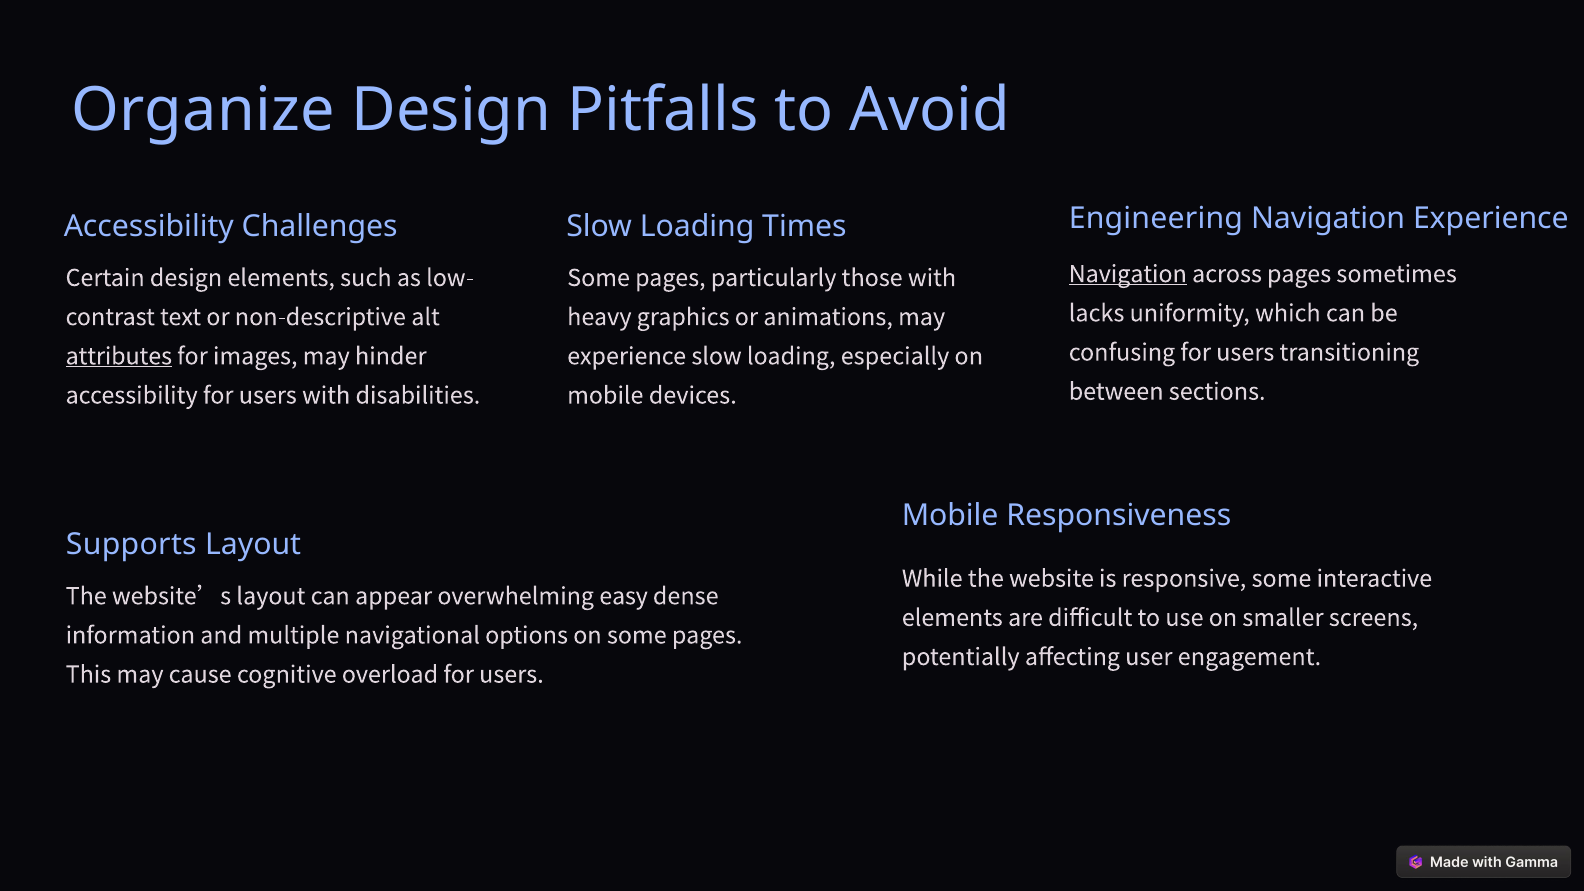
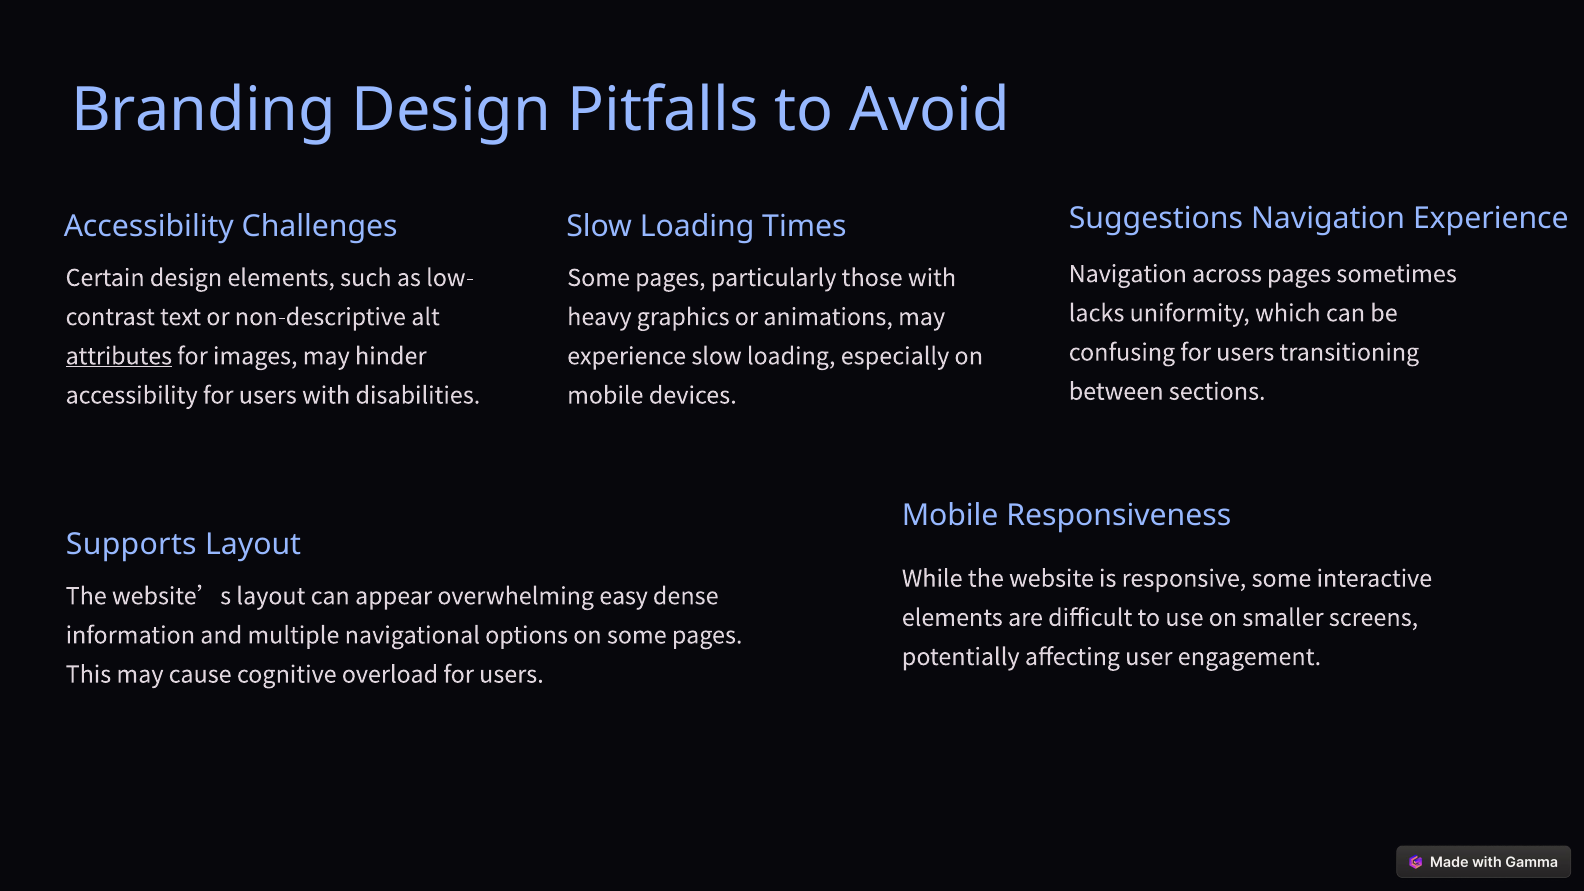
Organize: Organize -> Branding
Engineering: Engineering -> Suggestions
Navigation at (1128, 274) underline: present -> none
